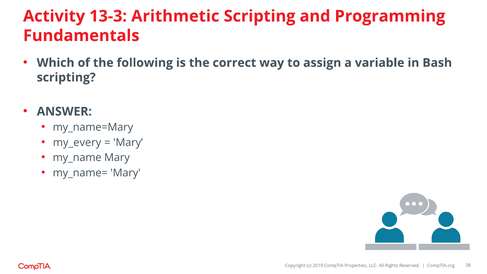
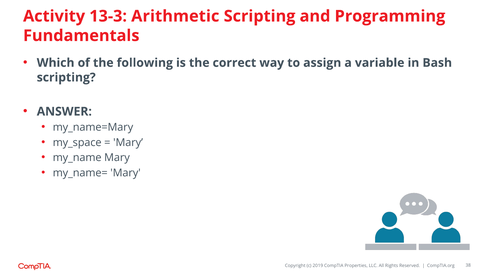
my_every: my_every -> my_space
